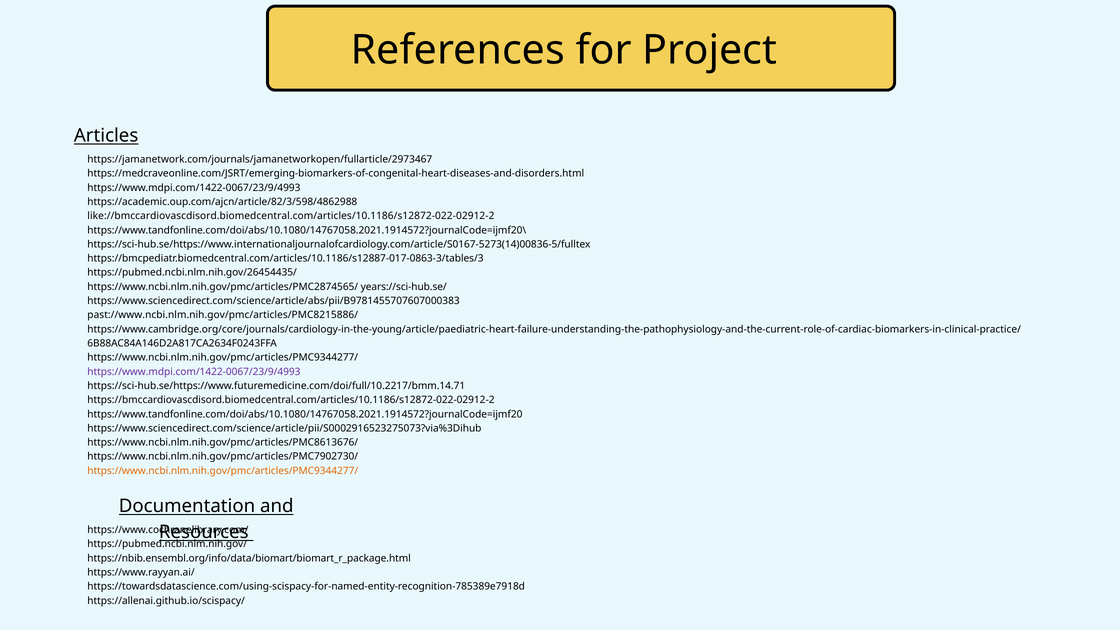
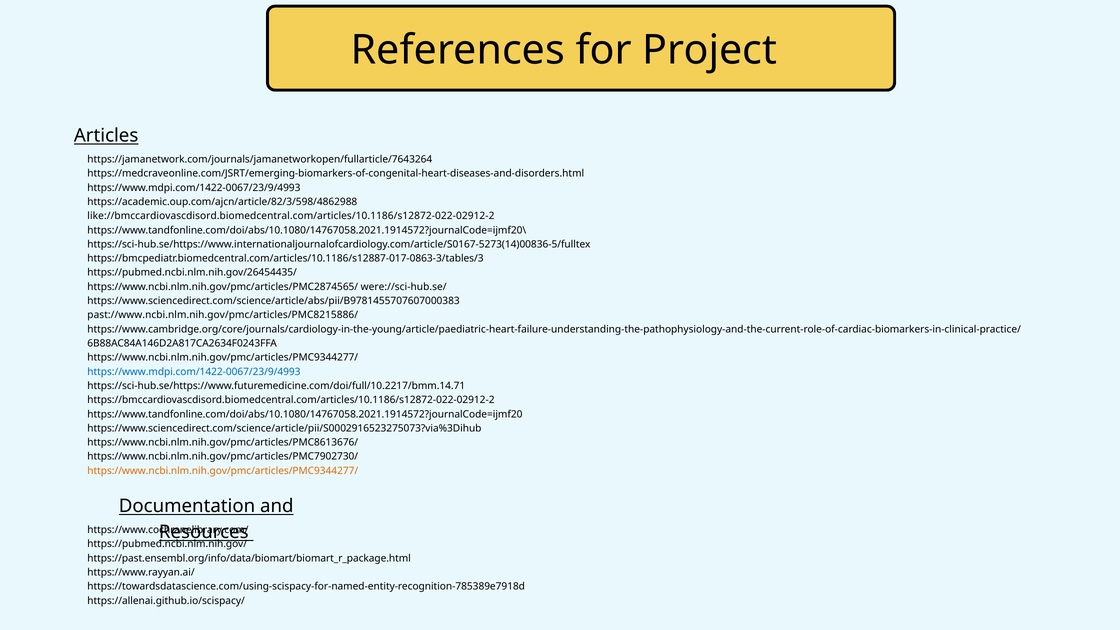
https://jamanetwork.com/journals/jamanetworkopen/fullarticle/2973467: https://jamanetwork.com/journals/jamanetworkopen/fullarticle/2973467 -> https://jamanetwork.com/journals/jamanetworkopen/fullarticle/7643264
years://sci-hub.se/: years://sci-hub.se/ -> were://sci-hub.se/
https://www.mdpi.com/1422-0067/23/9/4993 at (194, 372) colour: purple -> blue
https://nbib.ensembl.org/info/data/biomart/biomart_r_package.html: https://nbib.ensembl.org/info/data/biomart/biomart_r_package.html -> https://past.ensembl.org/info/data/biomart/biomart_r_package.html
